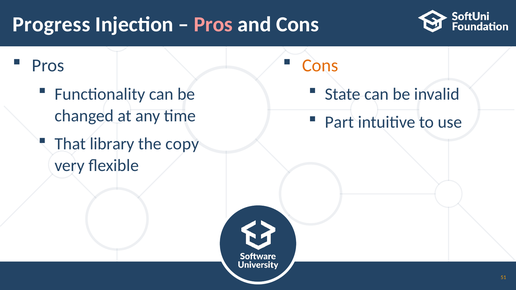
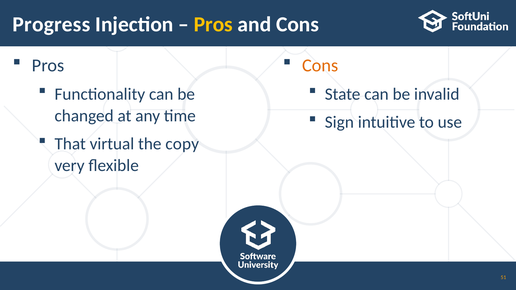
Pros at (213, 24) colour: pink -> yellow
Part: Part -> Sign
library: library -> virtual
